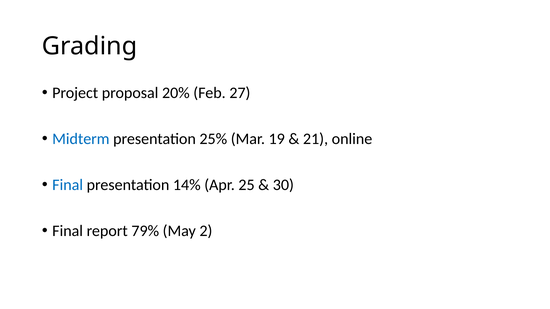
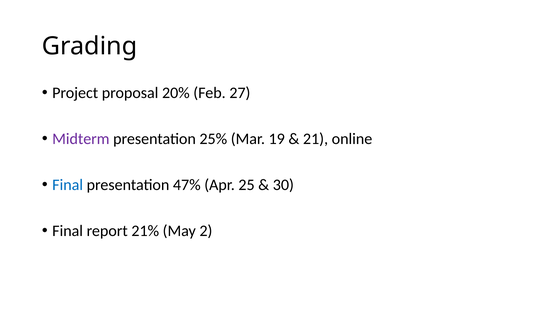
Midterm colour: blue -> purple
14%: 14% -> 47%
79%: 79% -> 21%
